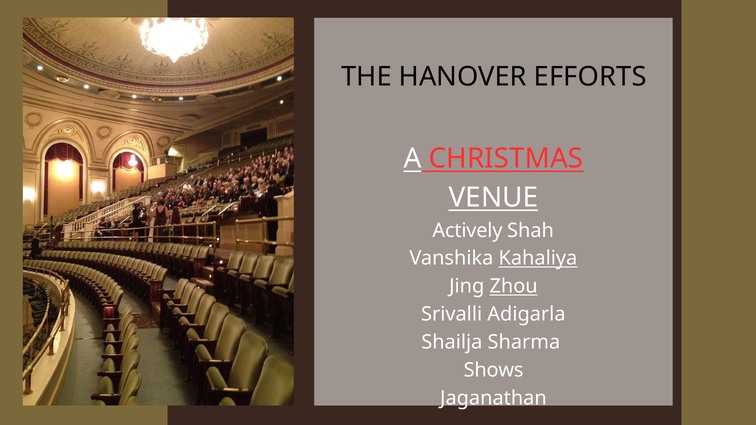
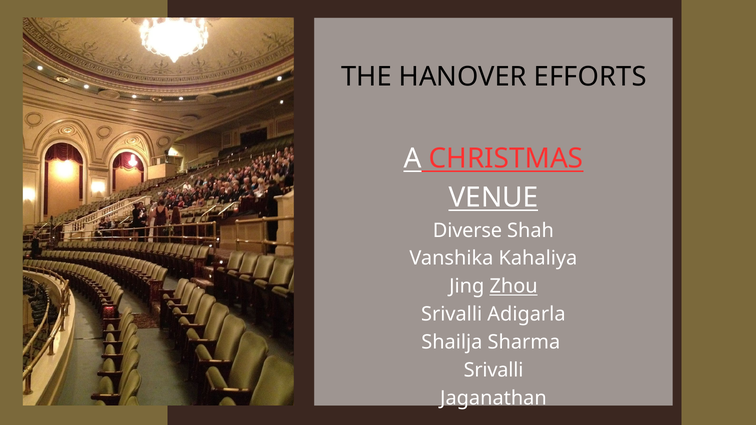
Actively: Actively -> Diverse
Kahaliya underline: present -> none
Shows at (494, 370): Shows -> Srivalli
